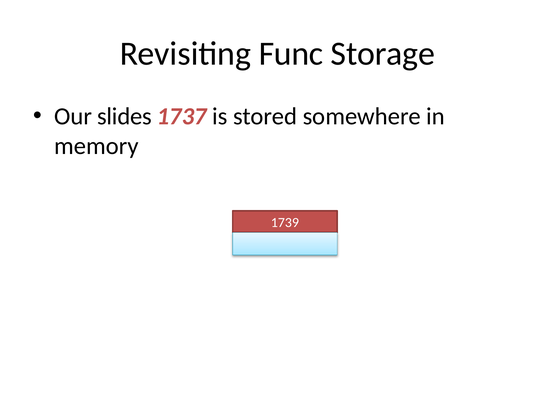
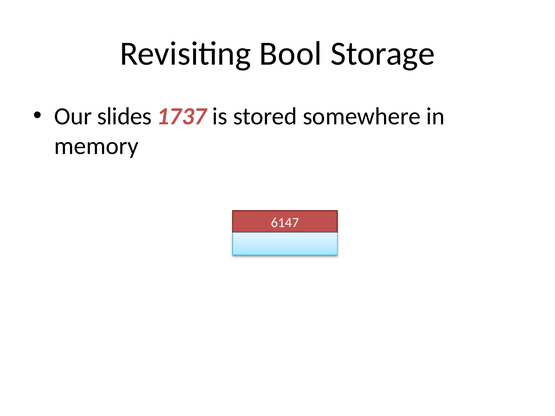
Func: Func -> Bool
1739: 1739 -> 6147
